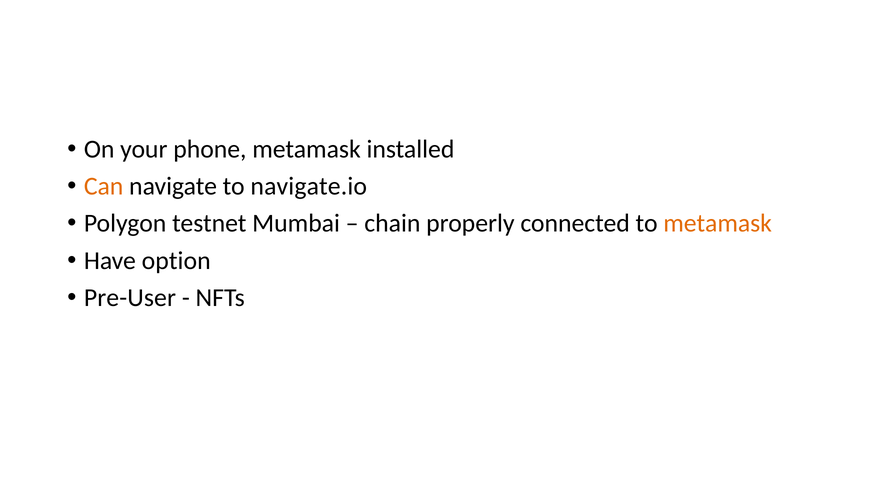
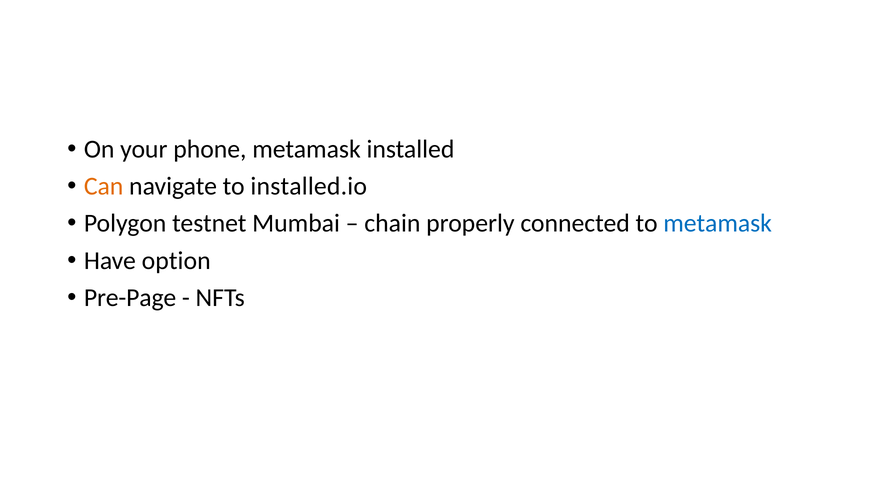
navigate.io: navigate.io -> installed.io
metamask at (718, 223) colour: orange -> blue
Pre-User: Pre-User -> Pre-Page
